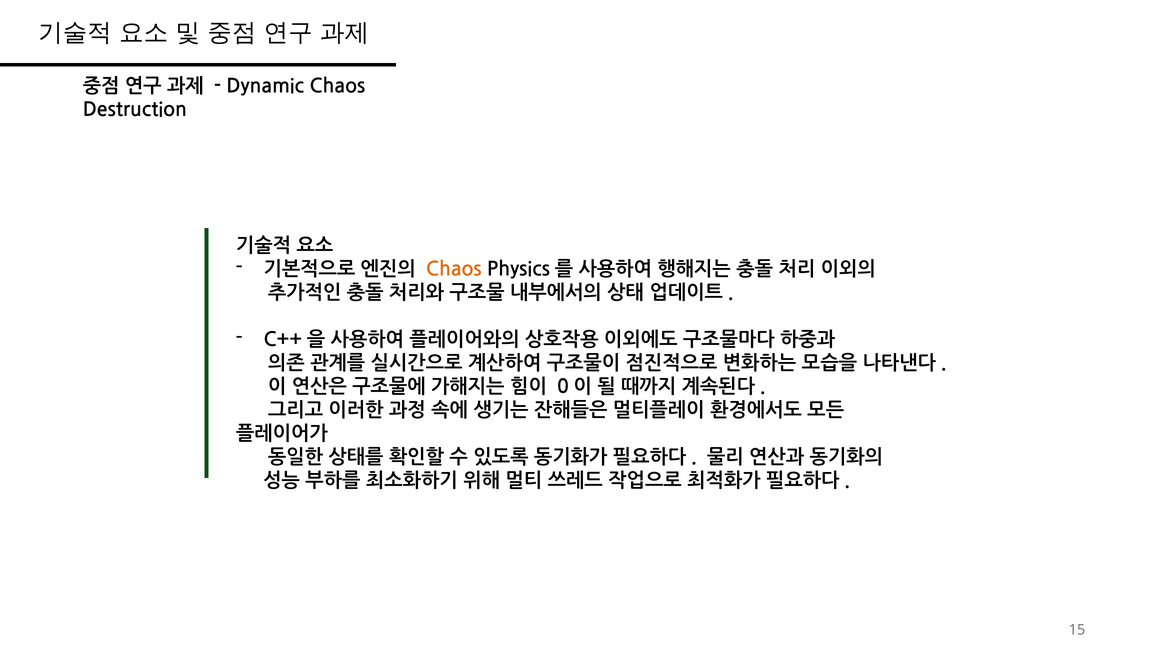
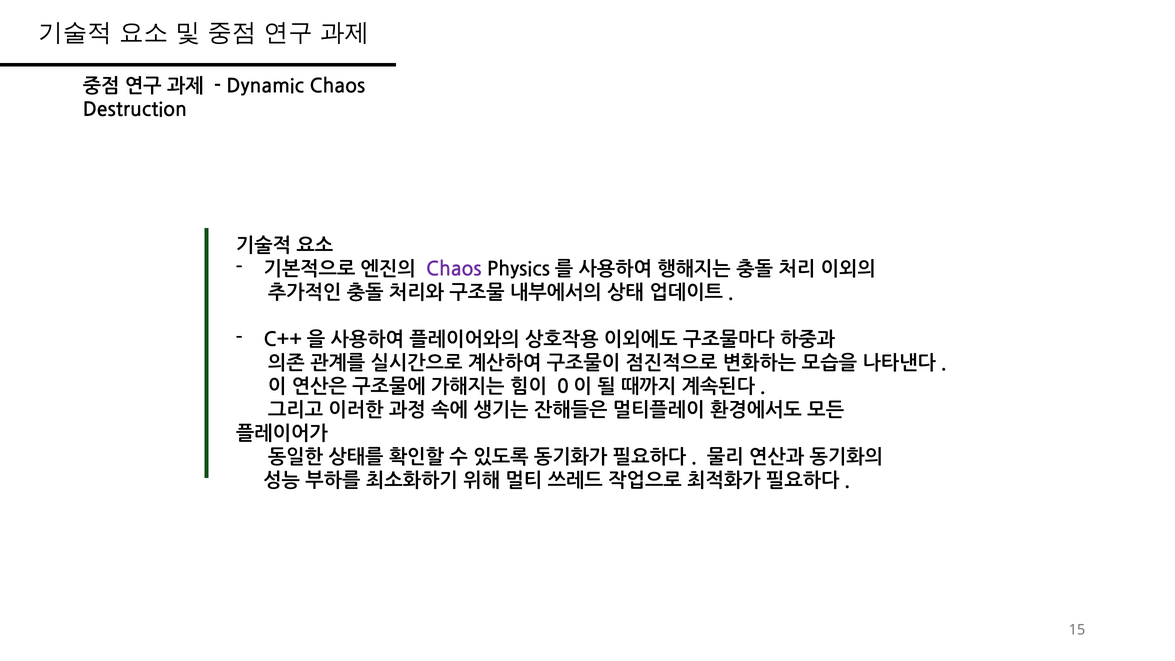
Chaos at (454, 269) colour: orange -> purple
